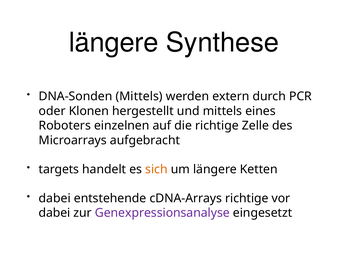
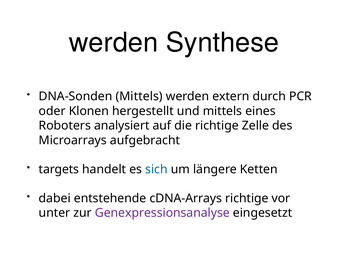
längere at (114, 43): längere -> werden
einzelnen: einzelnen -> analysiert
sich colour: orange -> blue
dabei at (55, 213): dabei -> unter
